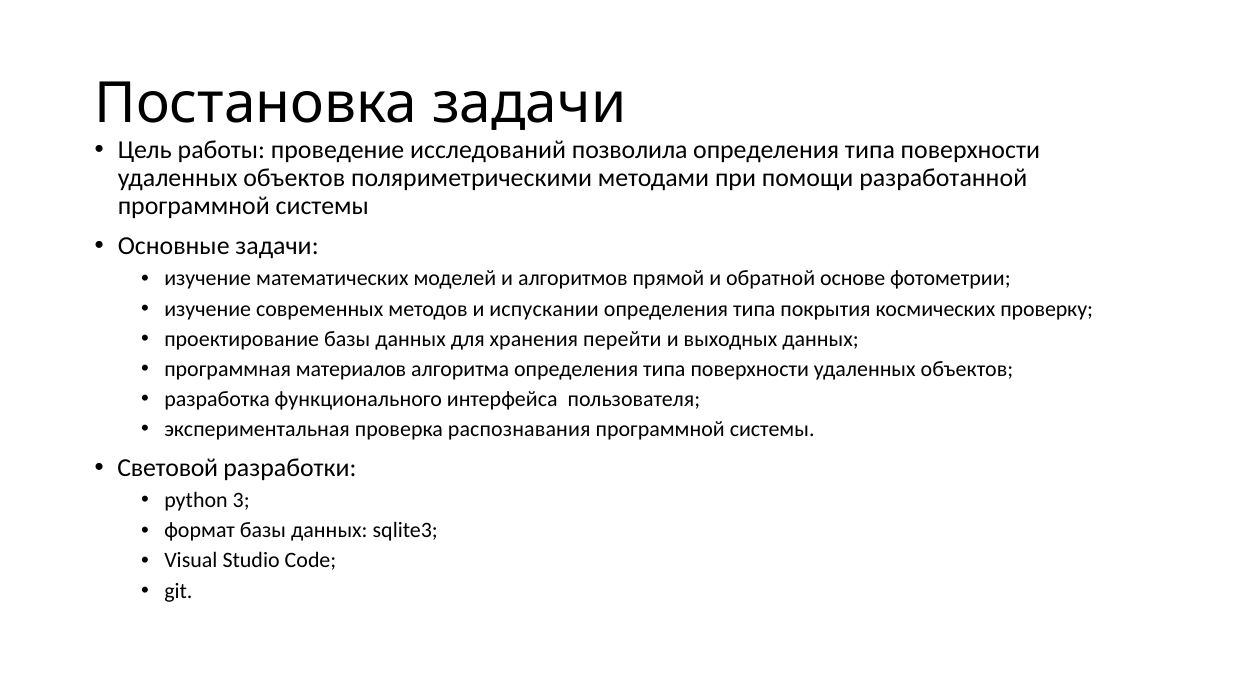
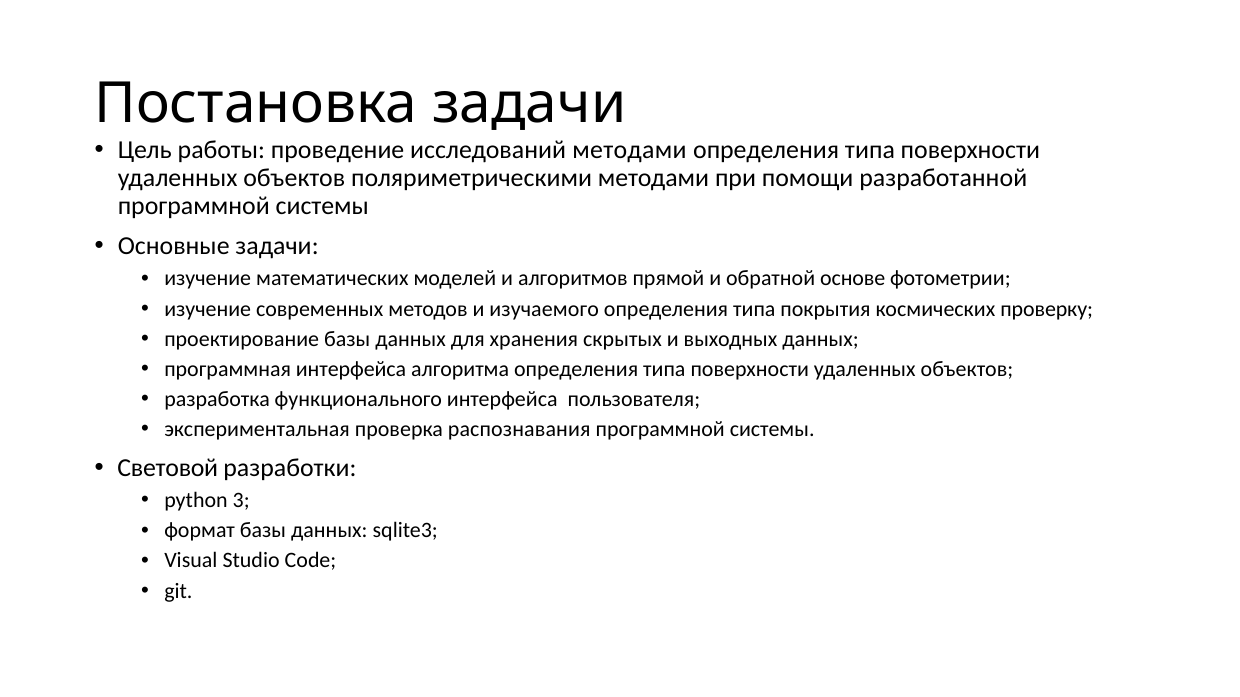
исследований позволила: позволила -> методами
испускании: испускании -> изучаемого
перейти: перейти -> скрытых
программная материалов: материалов -> интерфейса
